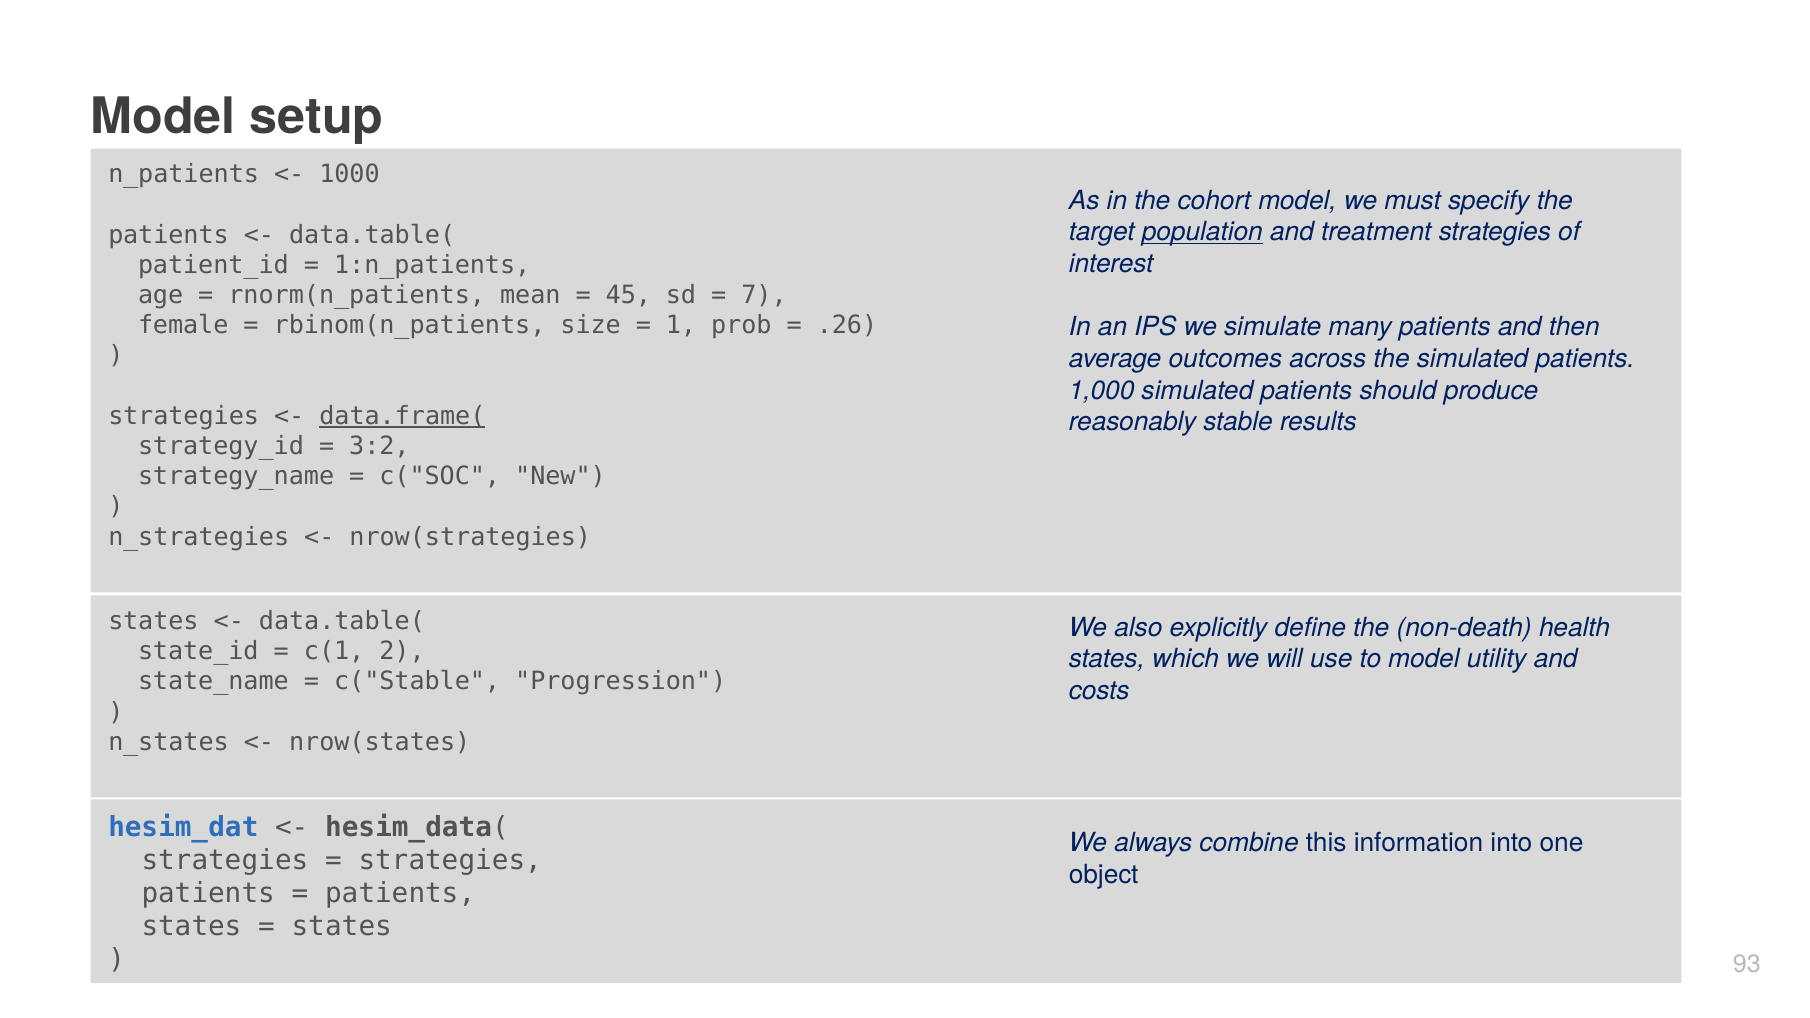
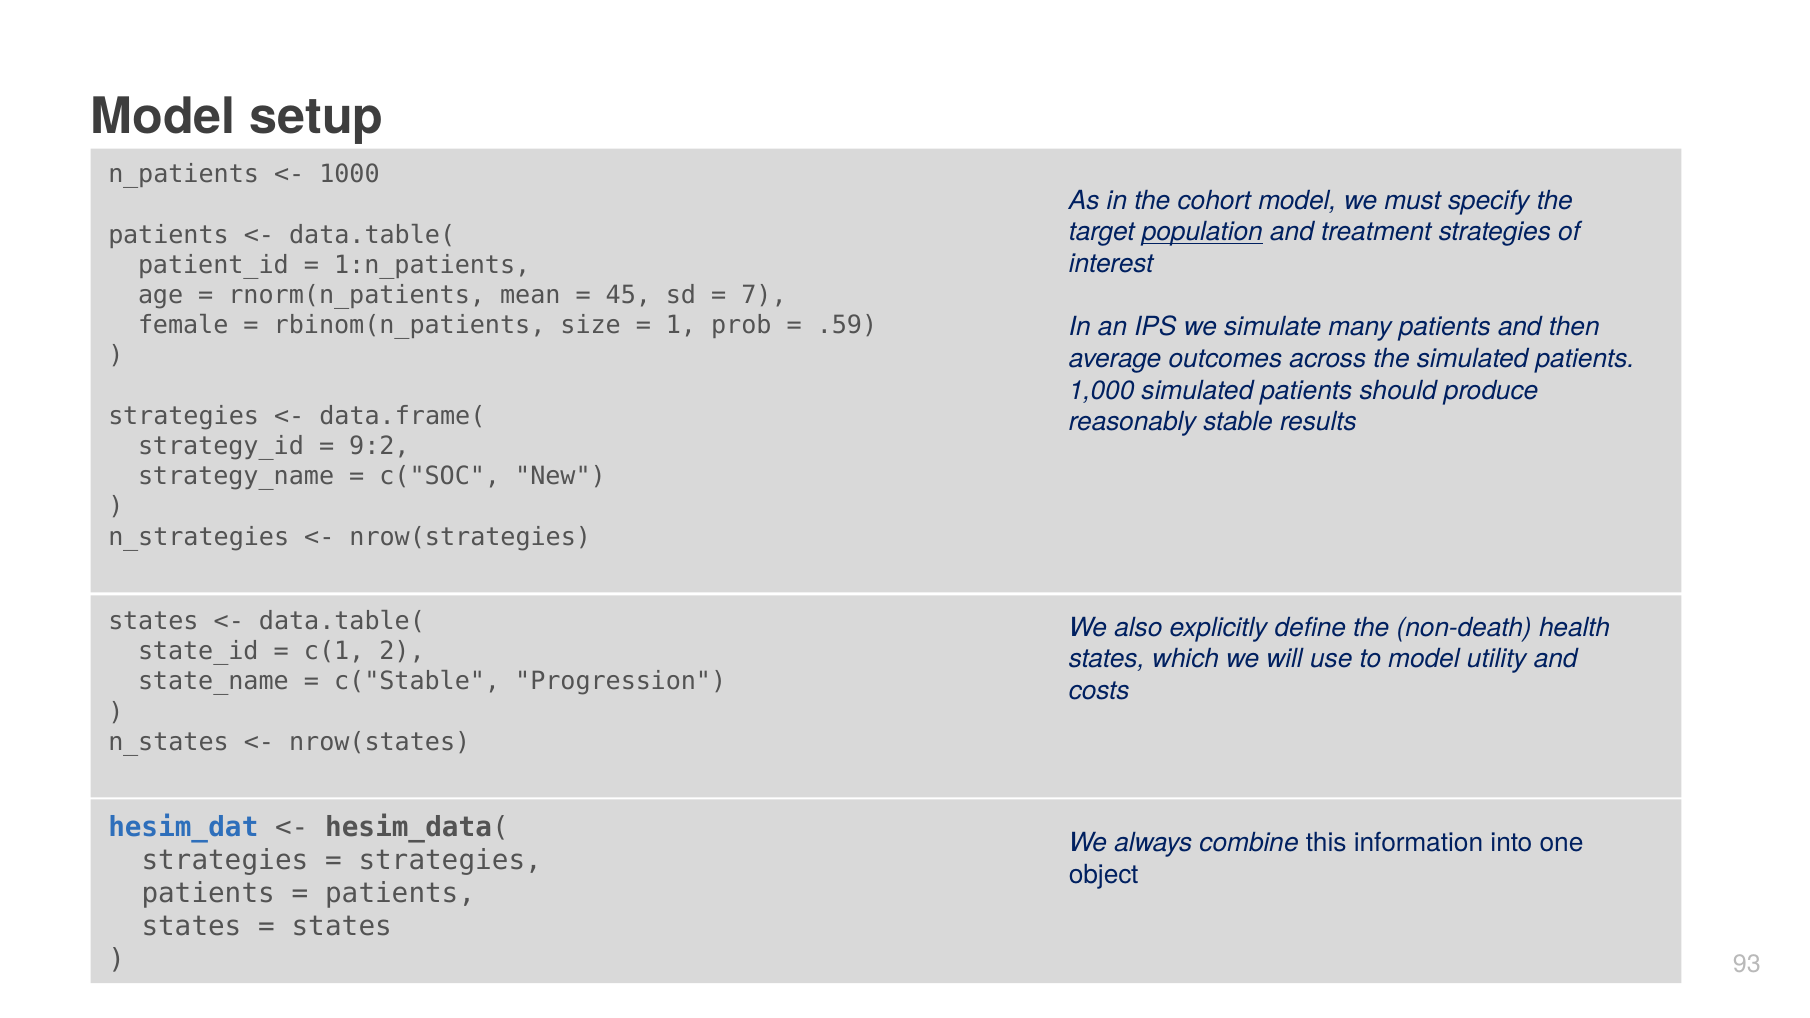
.26: .26 -> .59
data.frame( underline: present -> none
3:2: 3:2 -> 9:2
